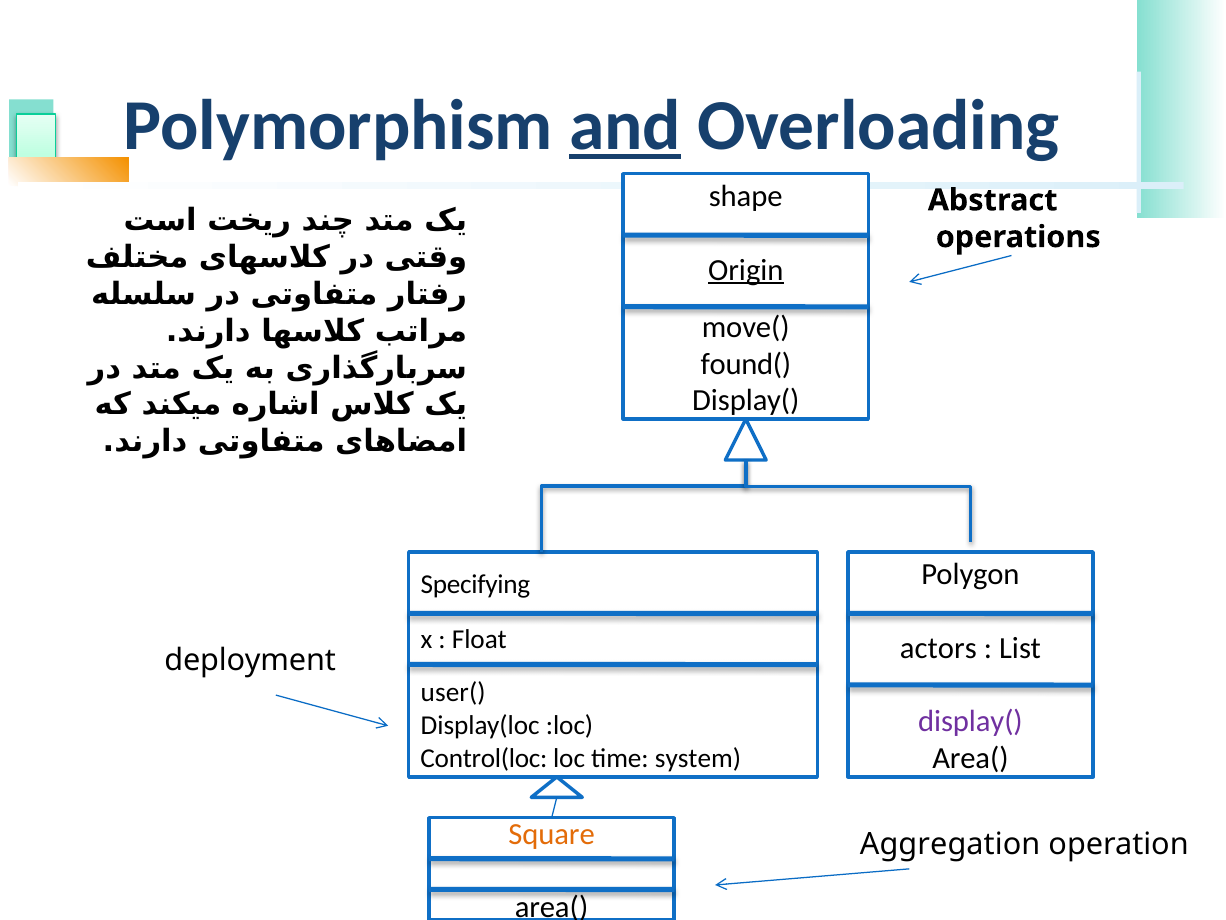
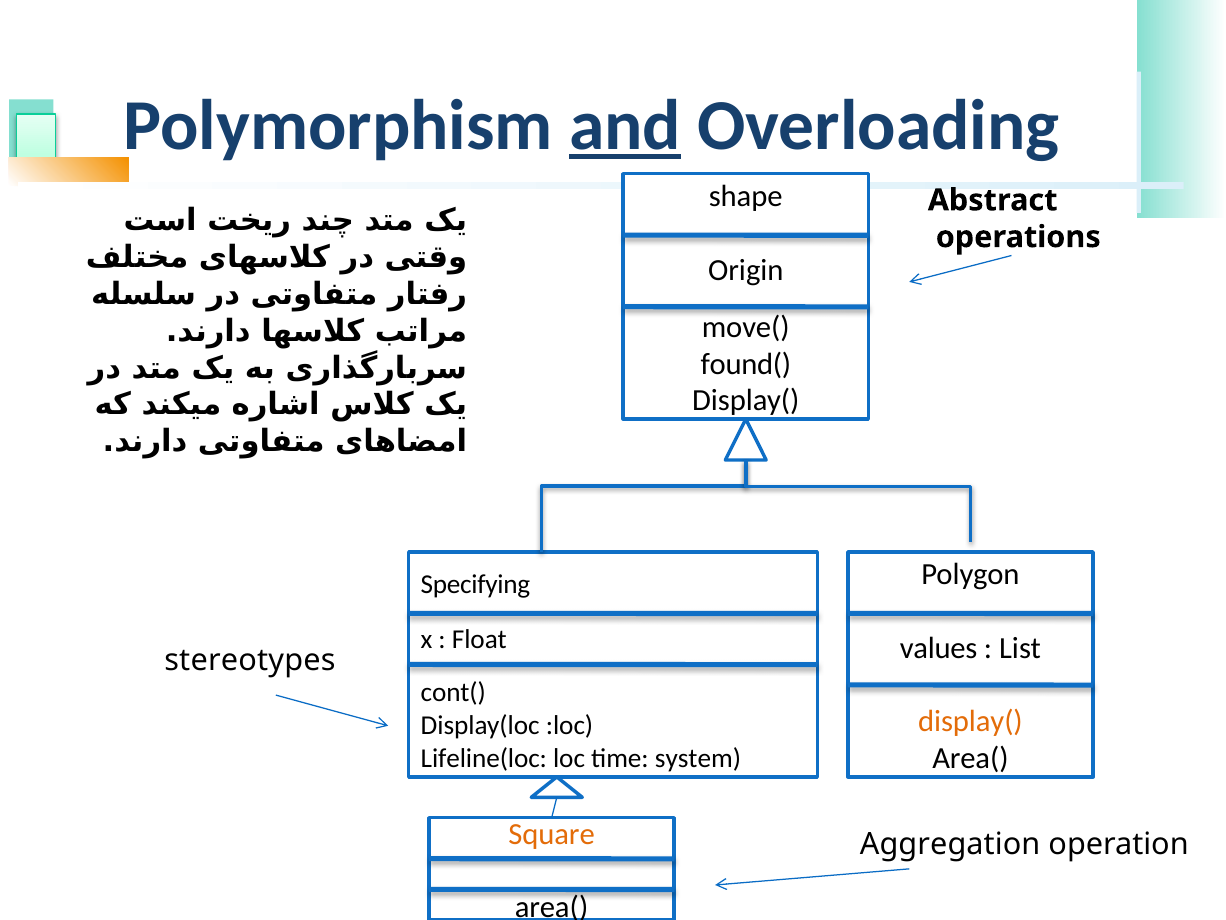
Origin underline: present -> none
actors: actors -> values
deployment: deployment -> stereotypes
user(: user( -> cont(
display( at (970, 721) colour: purple -> orange
Control(loc: Control(loc -> Lifeline(loc
